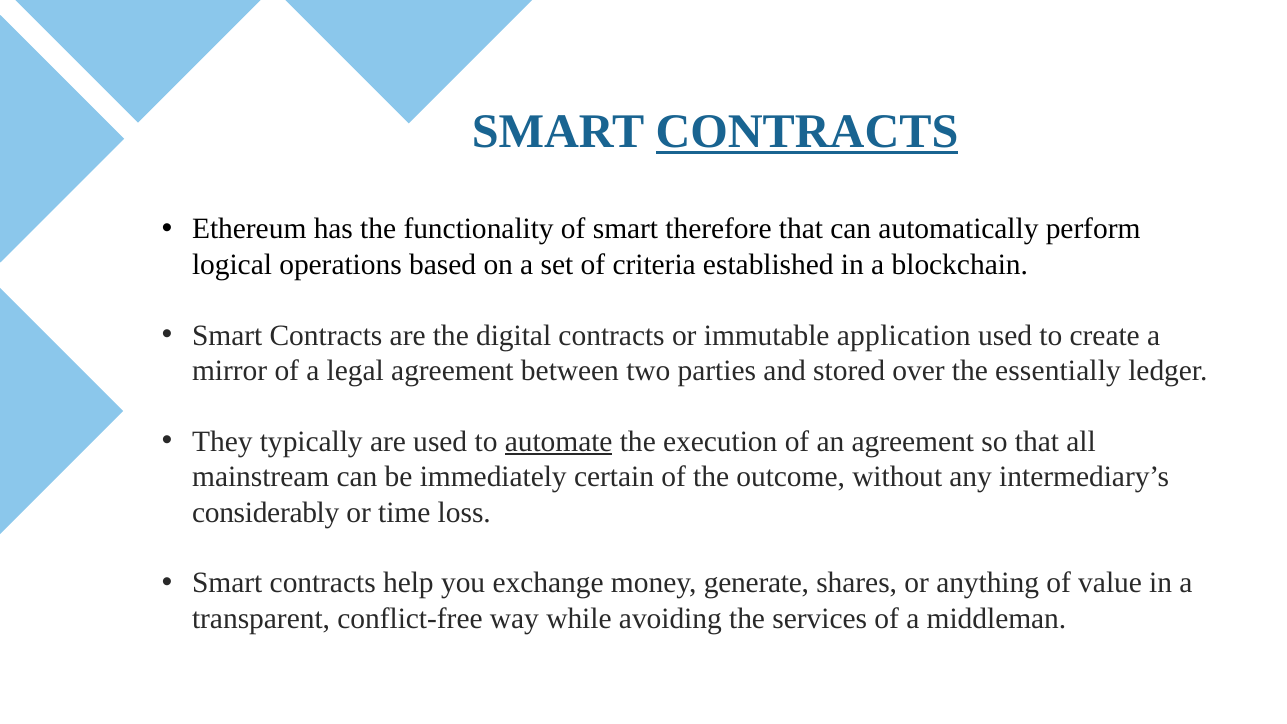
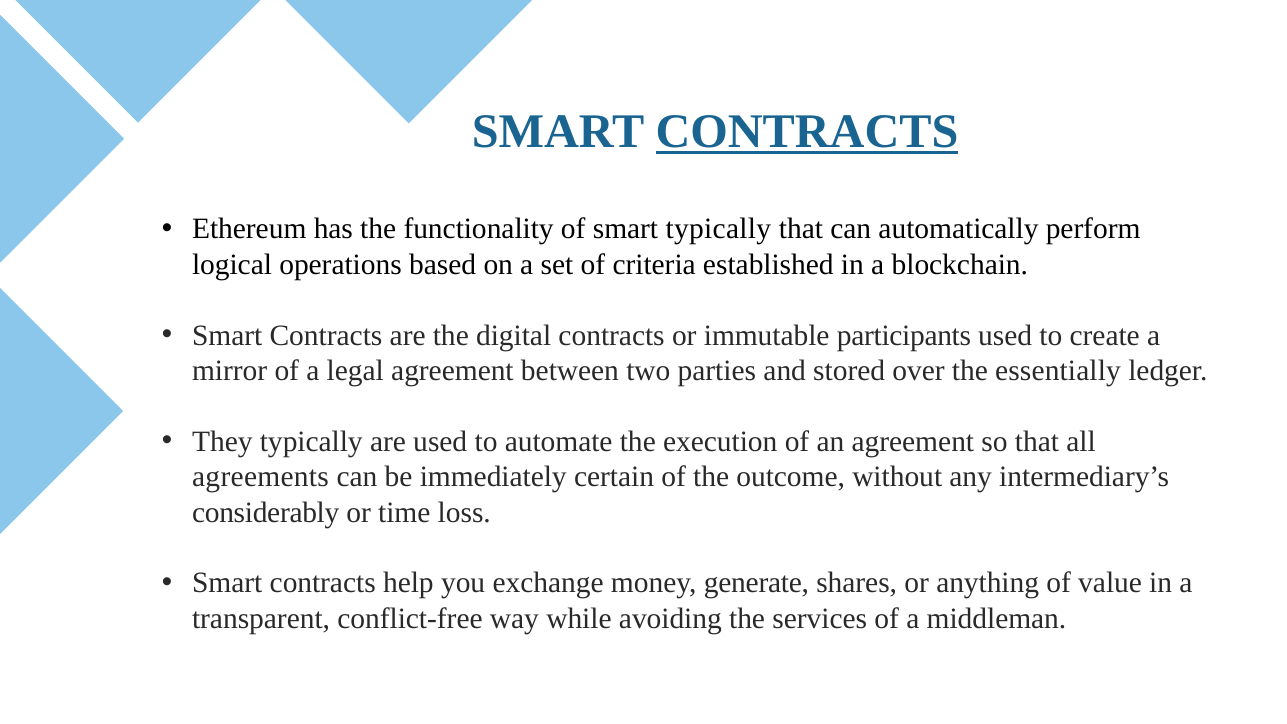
smart therefore: therefore -> typically
application: application -> participants
automate underline: present -> none
mainstream: mainstream -> agreements
